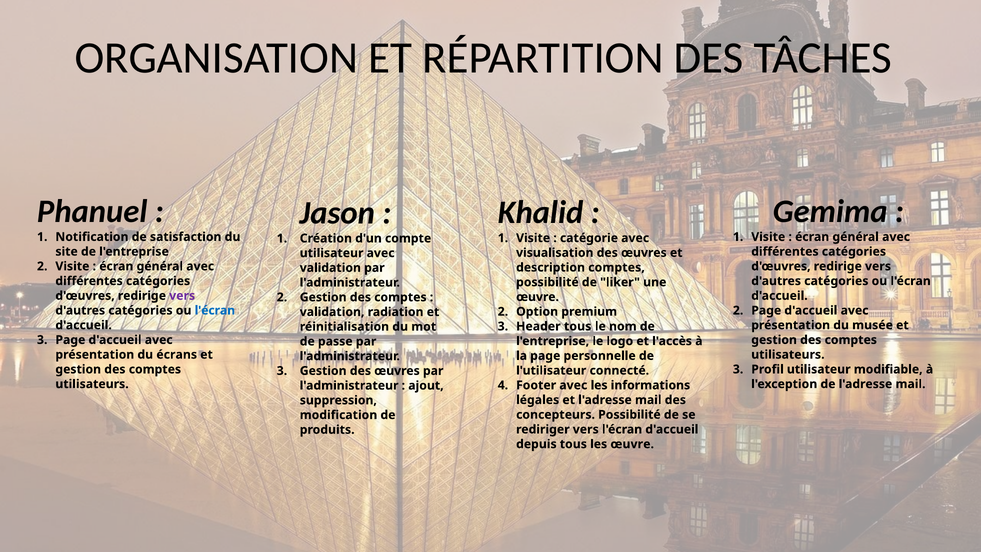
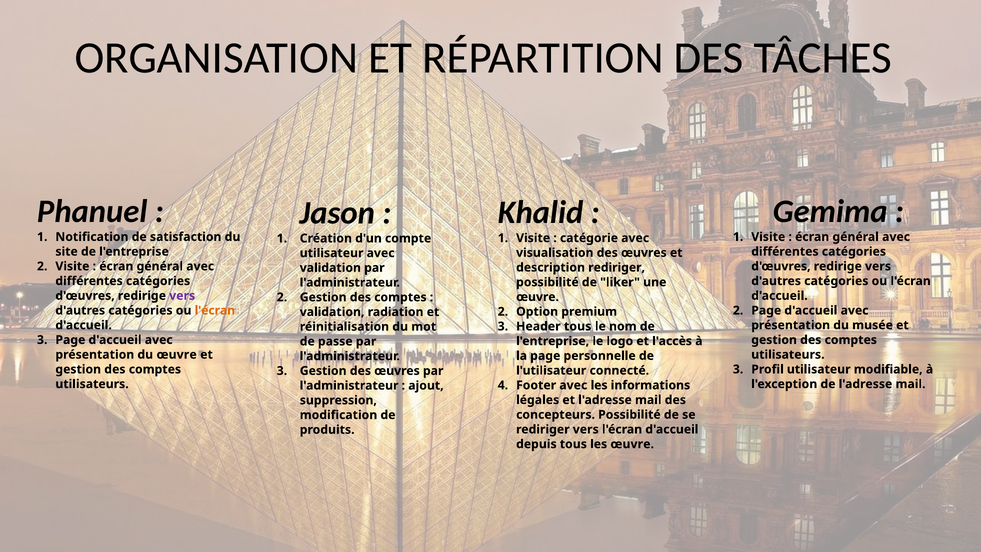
description comptes: comptes -> rediriger
l'écran at (215, 310) colour: blue -> orange
du écrans: écrans -> œuvre
